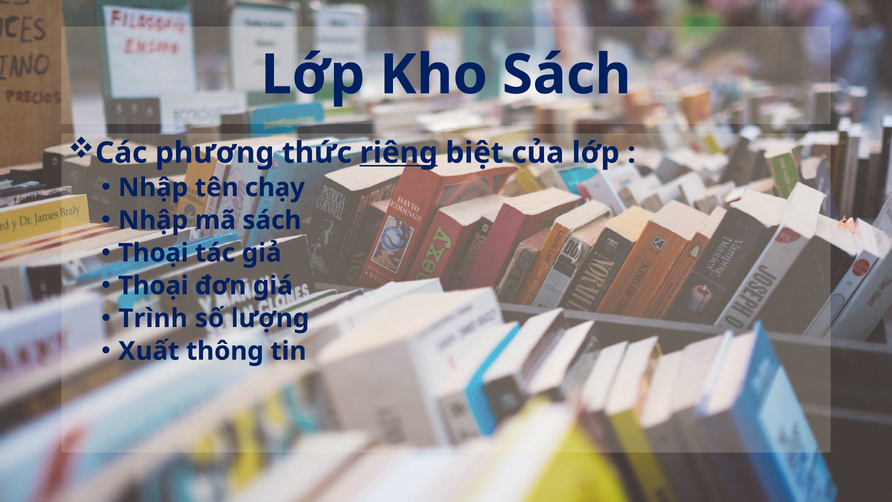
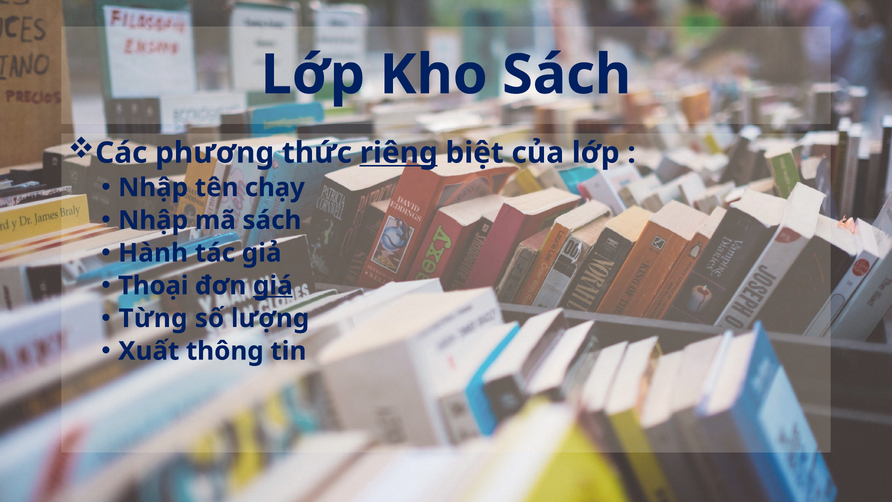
Thoại at (153, 253): Thoại -> Hành
giá underline: none -> present
Trình: Trình -> Từng
